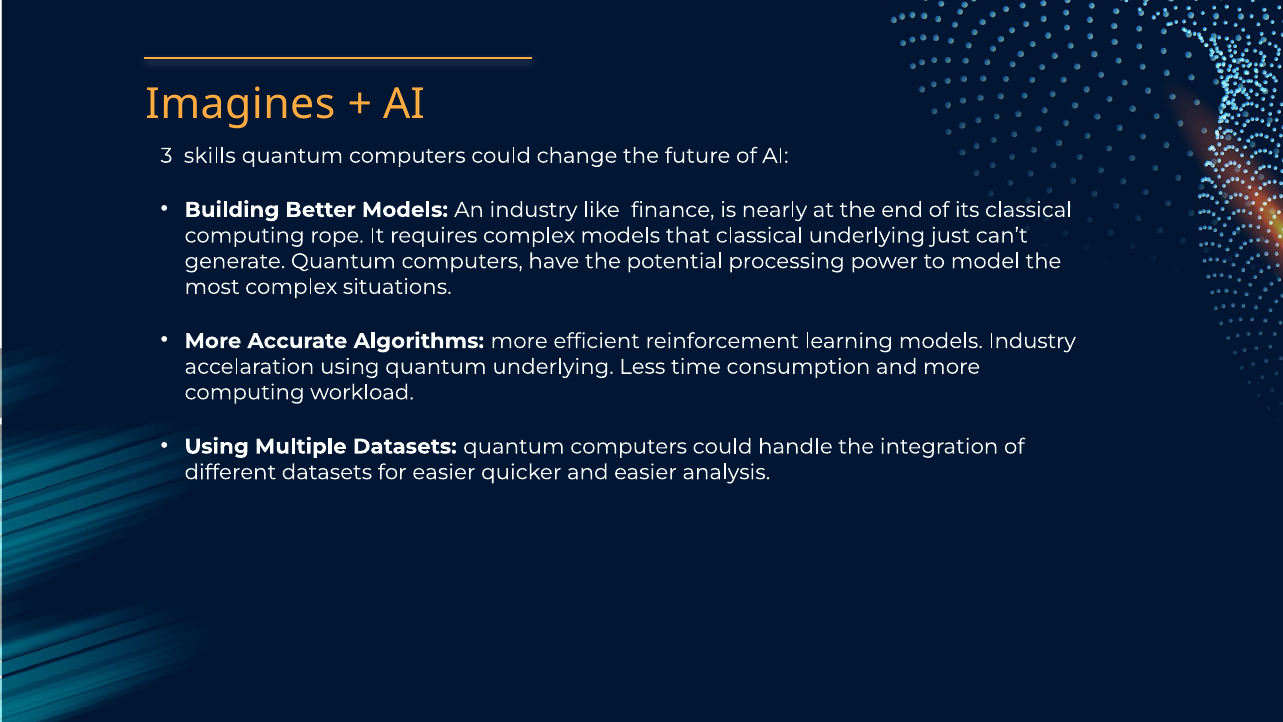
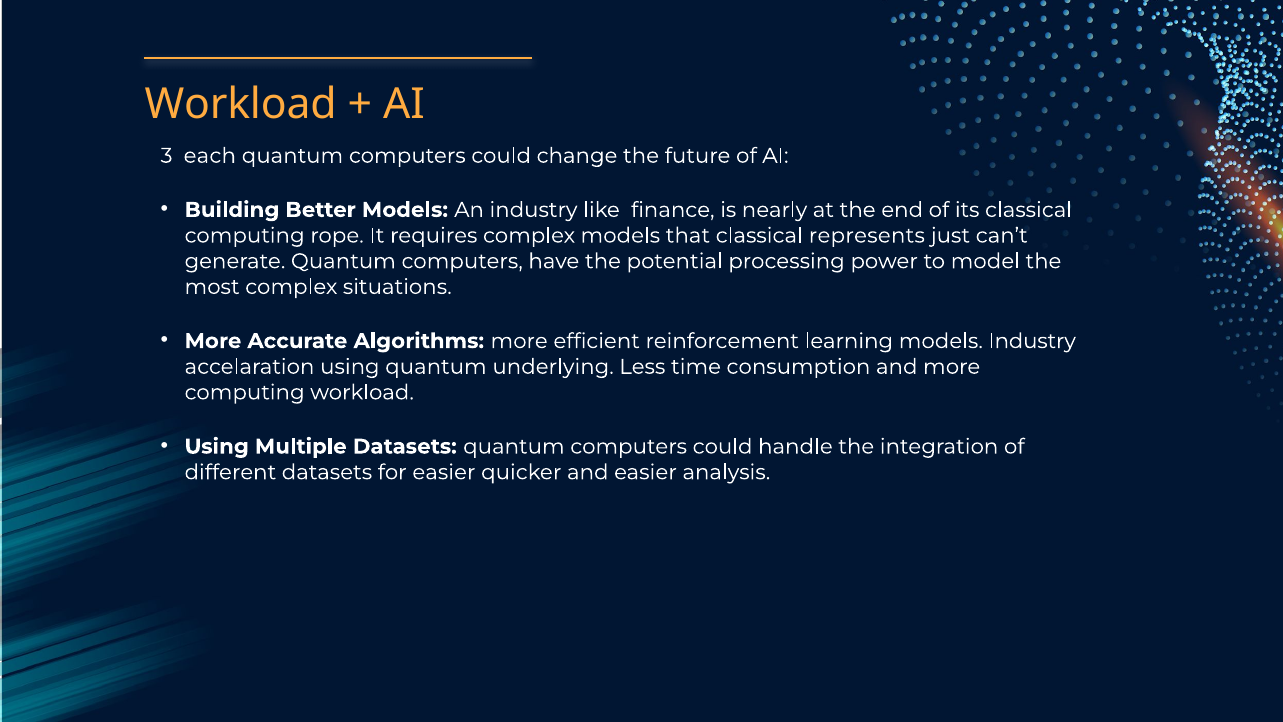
Imagines at (240, 104): Imagines -> Workload
skills: skills -> each
classical underlying: underlying -> represents
